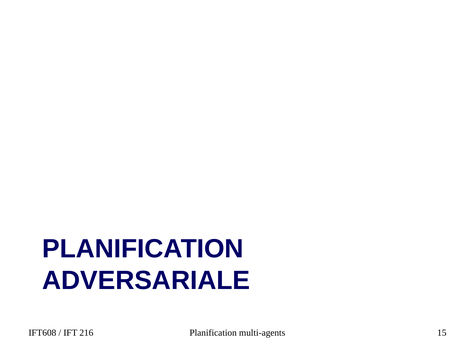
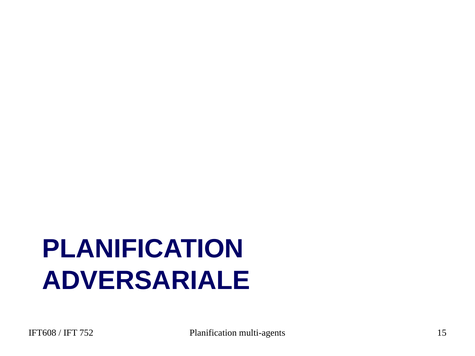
216: 216 -> 752
